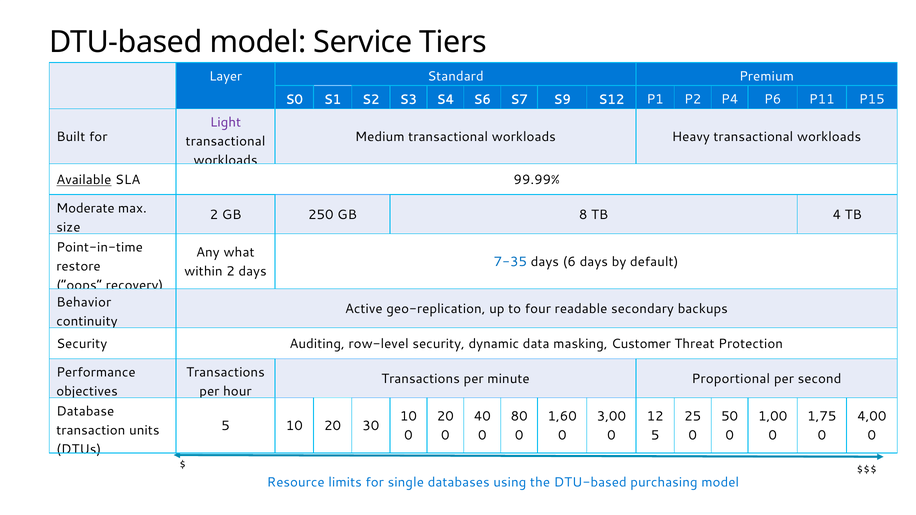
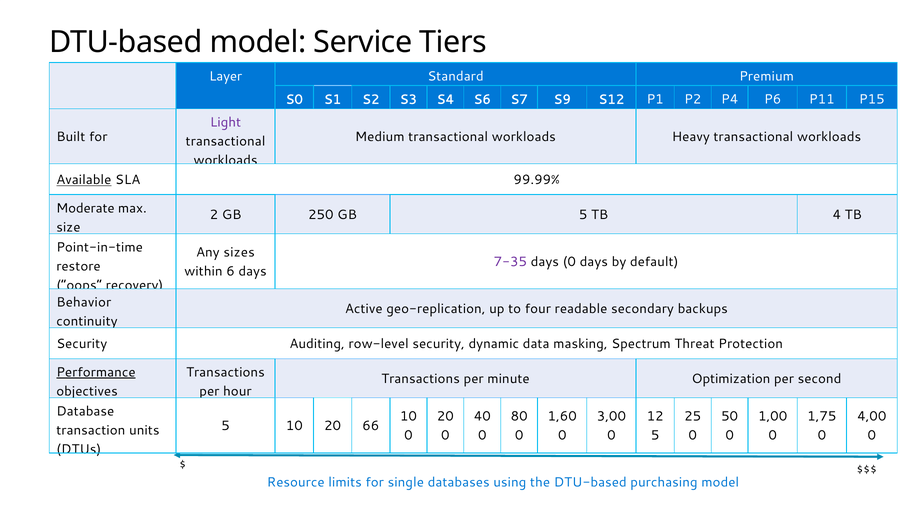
GB 8: 8 -> 5
what: what -> sizes
7-35 colour: blue -> purple
days 6: 6 -> 0
within 2: 2 -> 6
Customer: Customer -> Spectrum
Performance underline: none -> present
Proportional: Proportional -> Optimization
30: 30 -> 66
